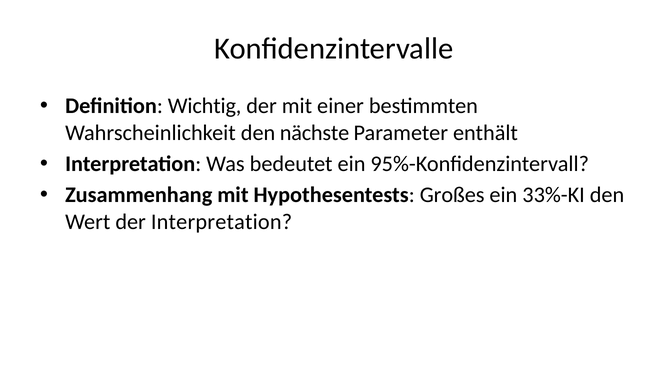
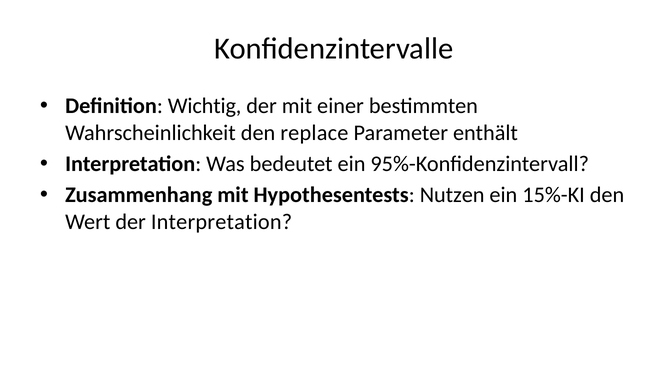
nächste: nächste -> replace
Großes: Großes -> Nutzen
33%-KI: 33%-KI -> 15%-KI
